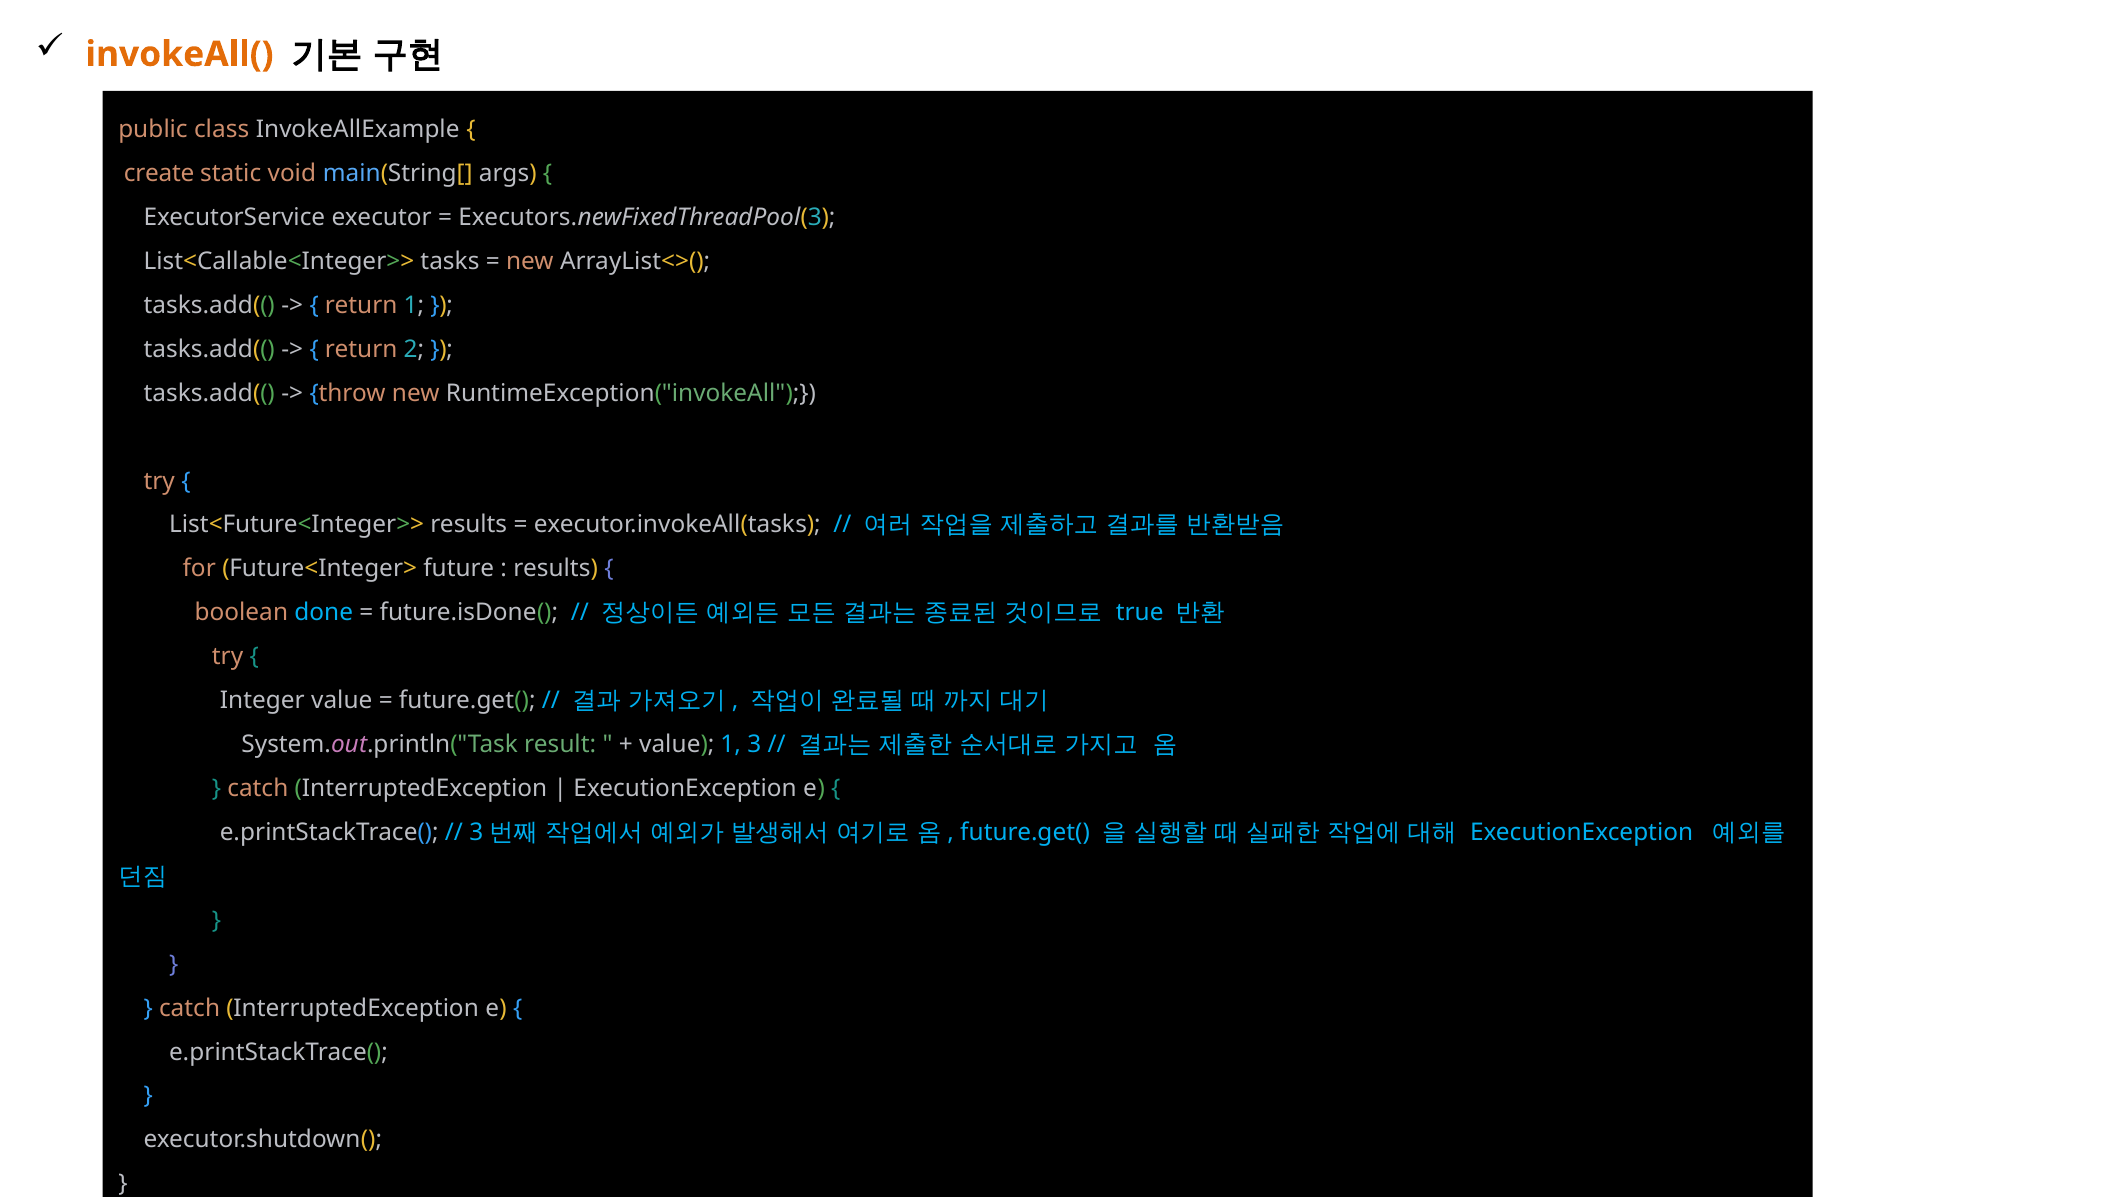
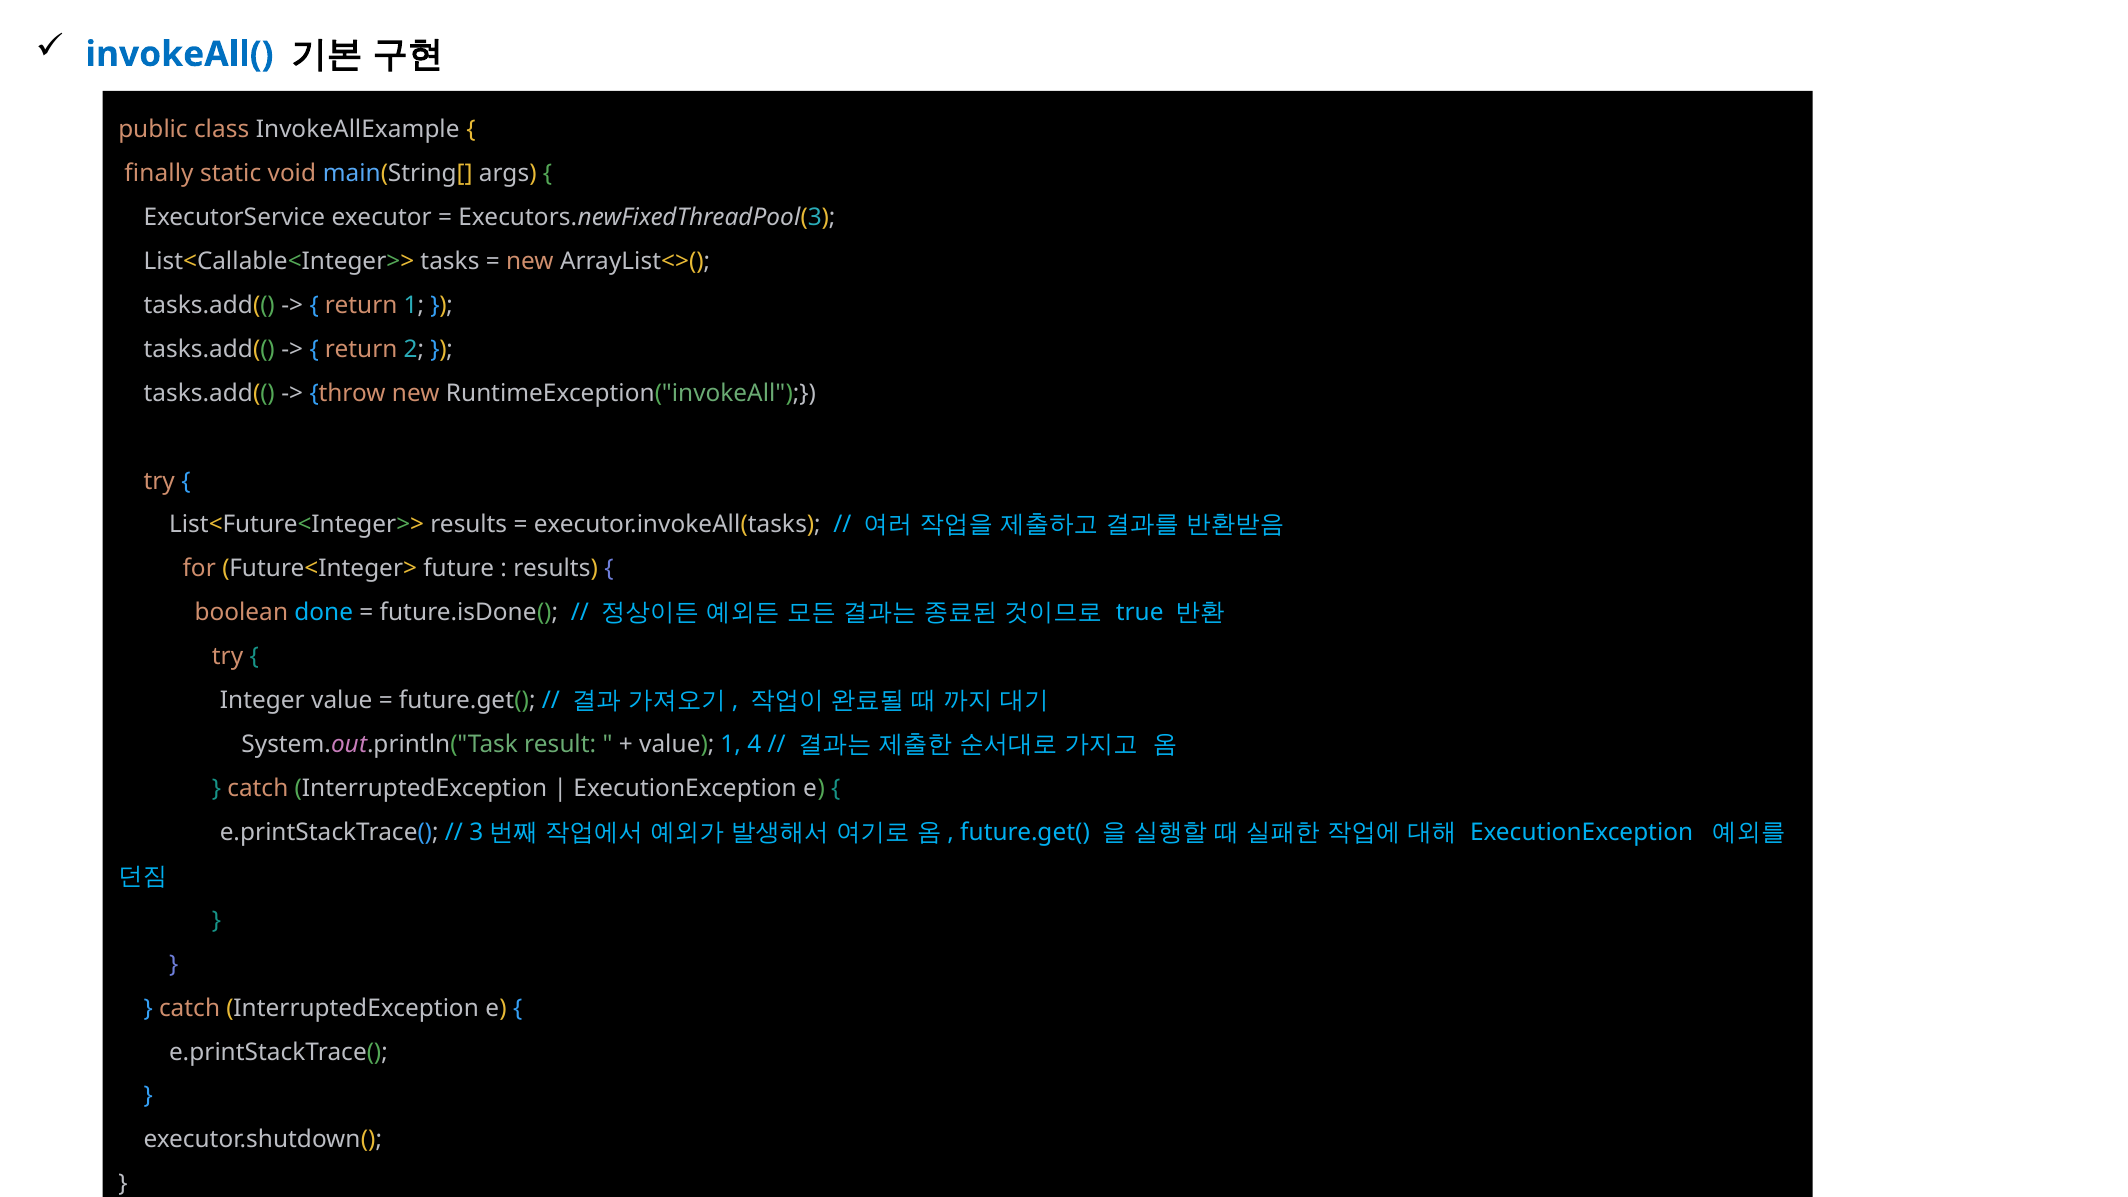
invokeAll( colour: orange -> blue
create: create -> finally
3: 3 -> 4
